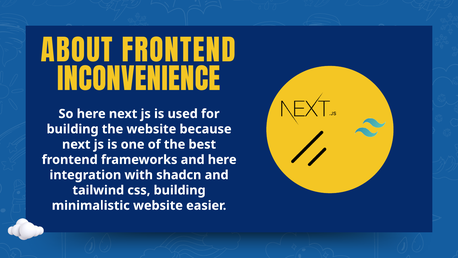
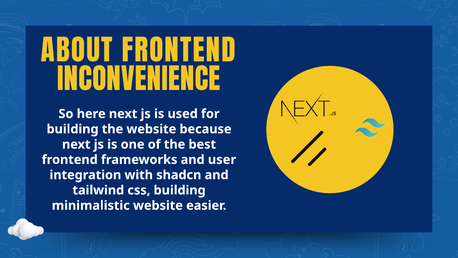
and here: here -> user
